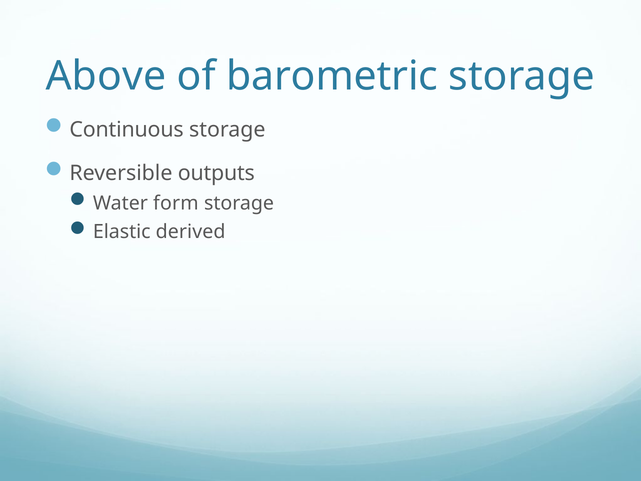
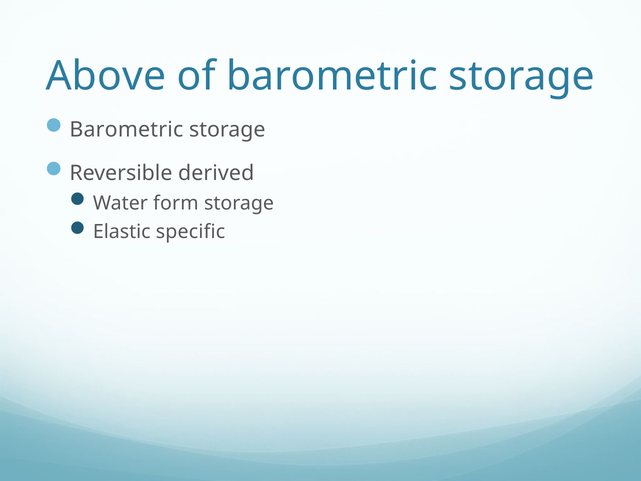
Continuous at (127, 130): Continuous -> Barometric
outputs: outputs -> derived
derived: derived -> specific
